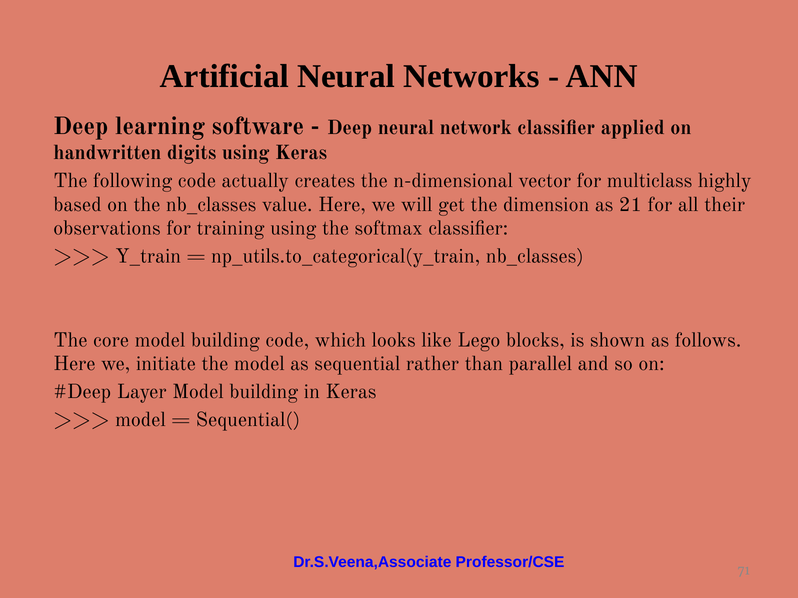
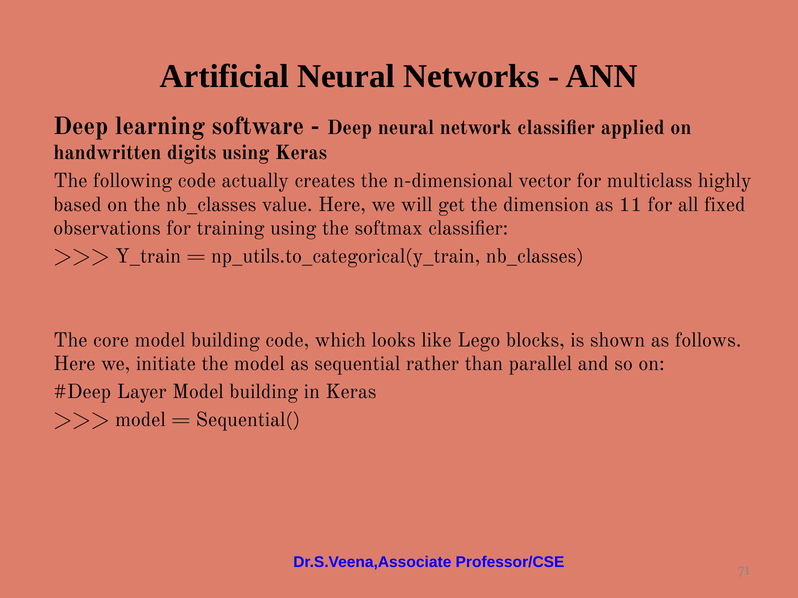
21: 21 -> 11
their: their -> fixed
